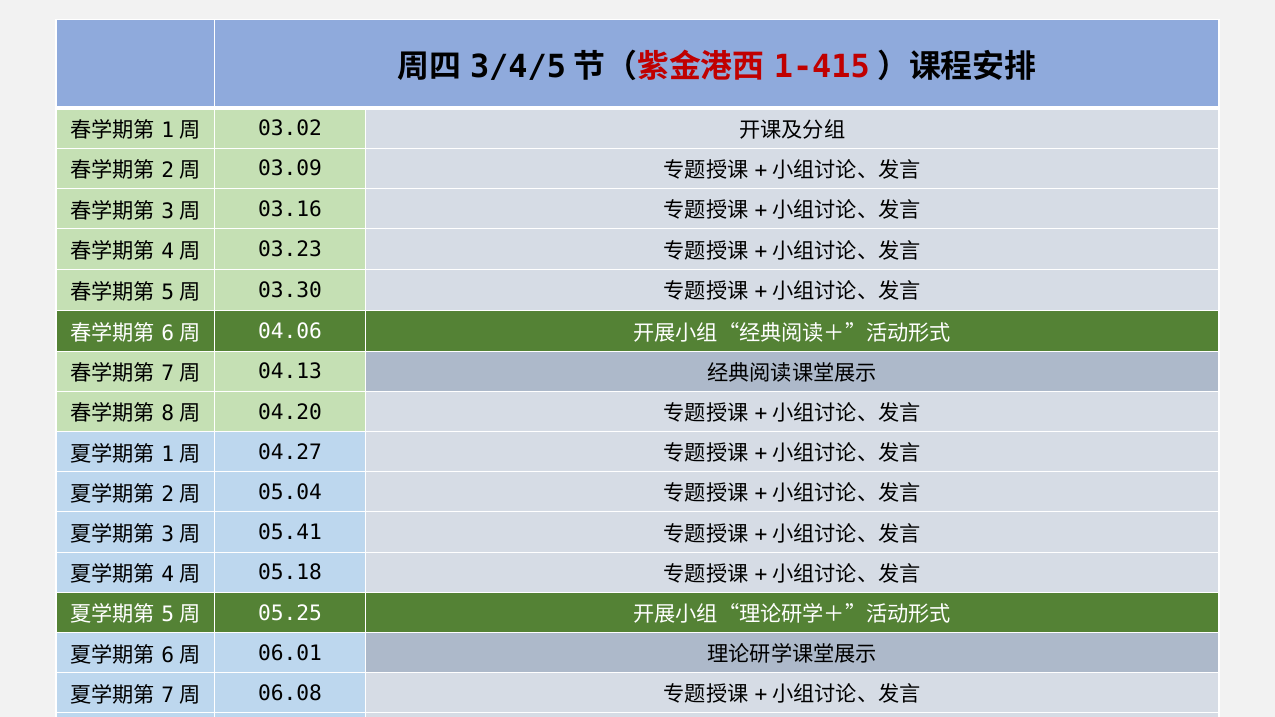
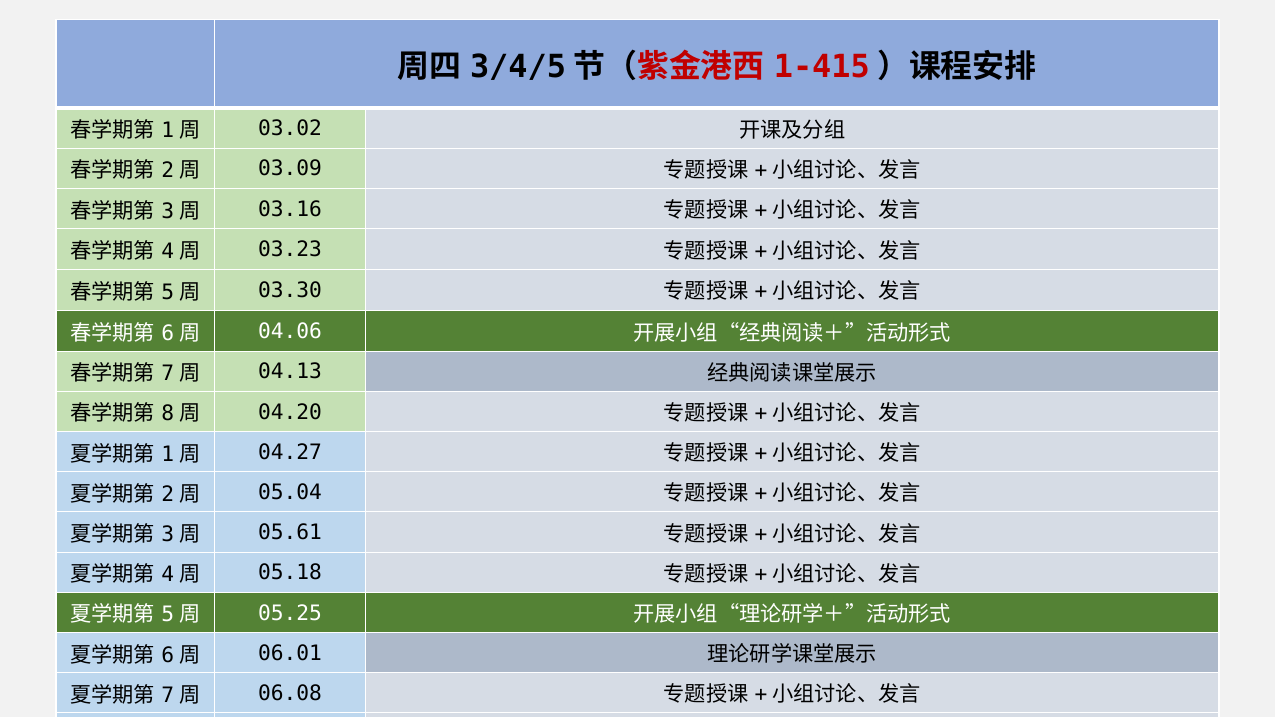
05.41: 05.41 -> 05.61
